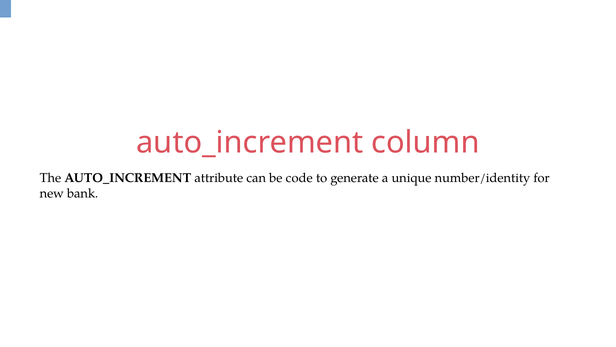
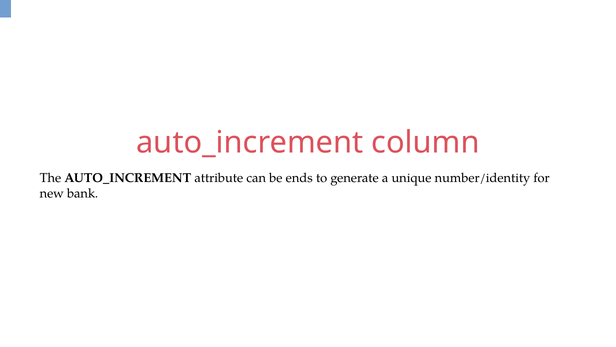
code: code -> ends
